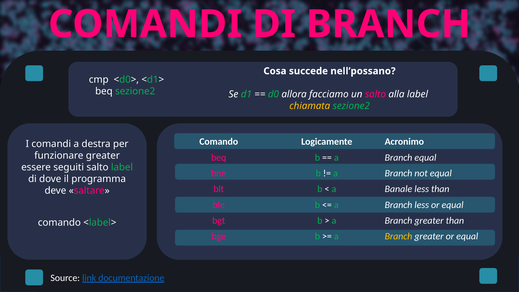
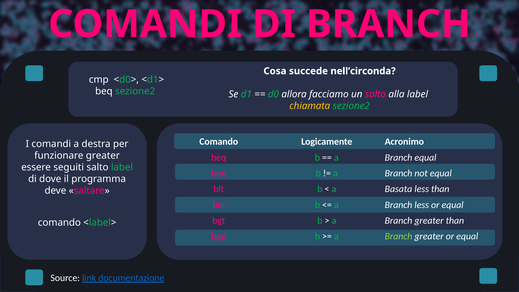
nell’possano: nell’possano -> nell’circonda
Banale: Banale -> Basata
Branch at (398, 236) colour: yellow -> light green
